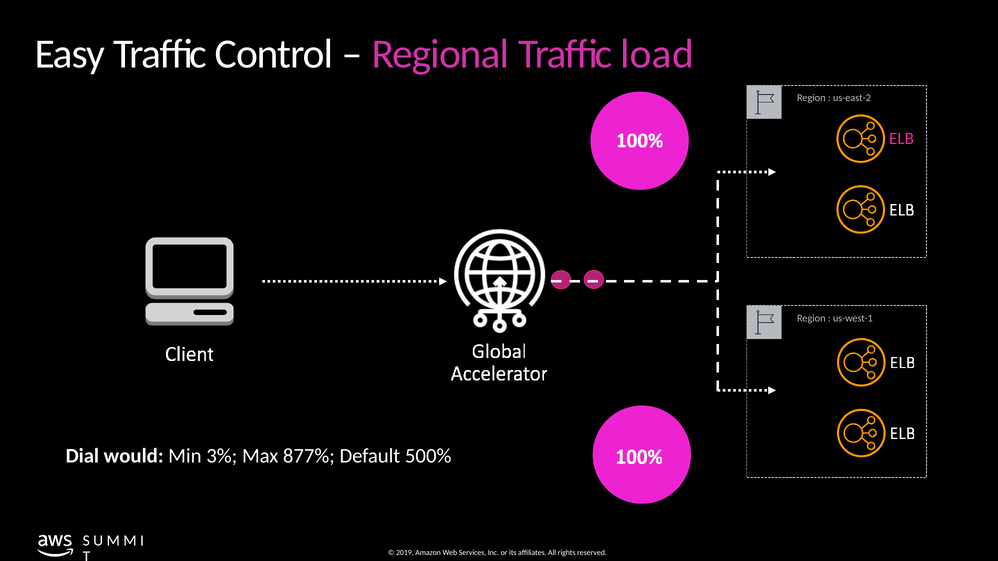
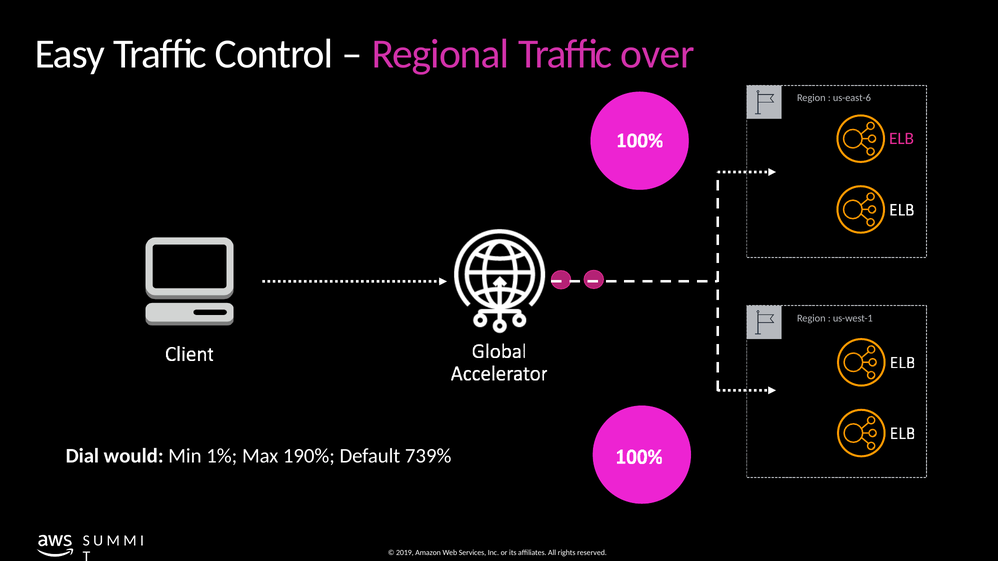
load: load -> over
us-east-2: us-east-2 -> us-east-6
3%: 3% -> 1%
877%: 877% -> 190%
500%: 500% -> 739%
